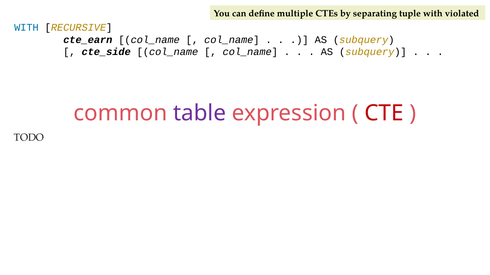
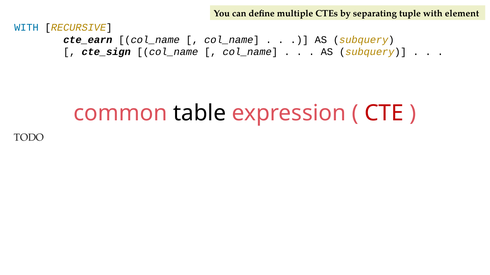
violated: violated -> element
cte_side: cte_side -> cte_sign
table colour: purple -> black
